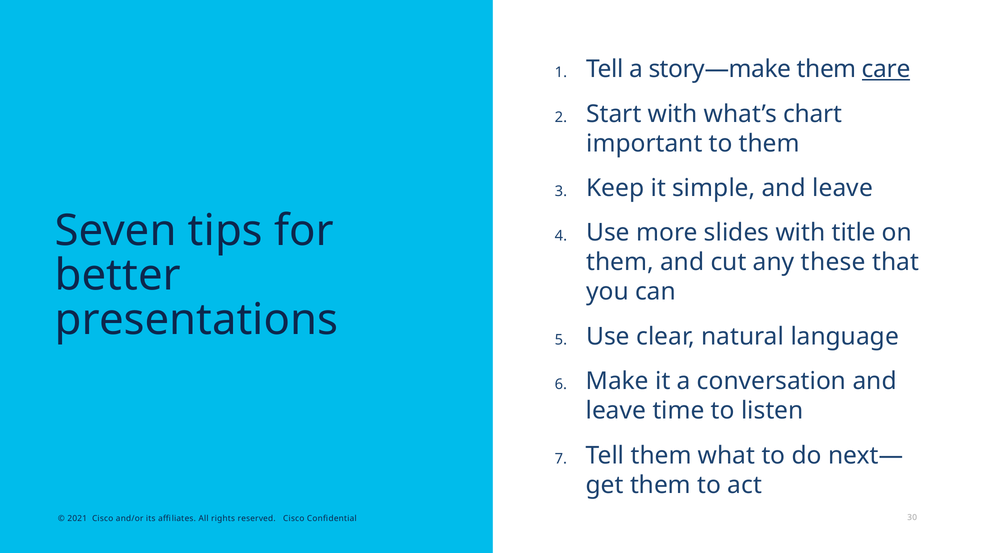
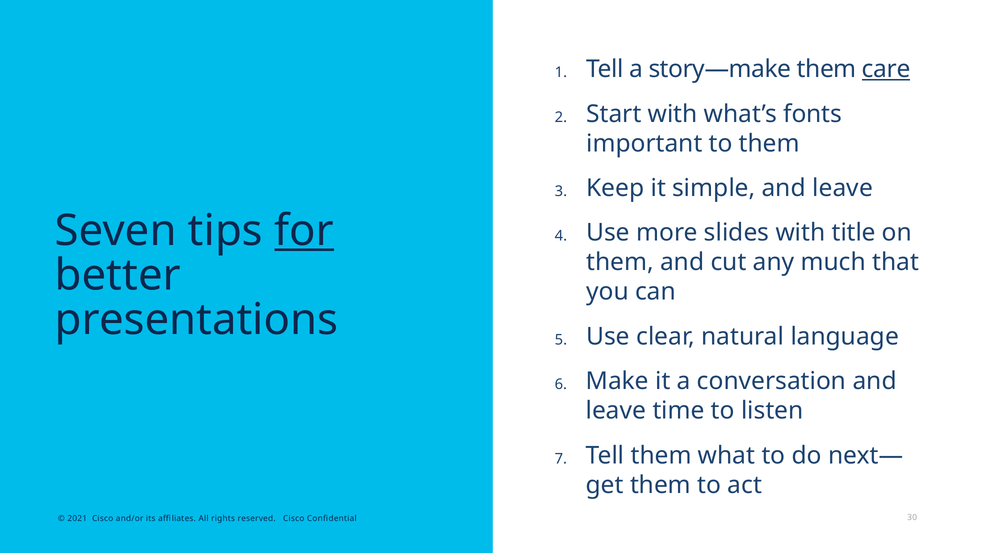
chart: chart -> fonts
for underline: none -> present
these: these -> much
